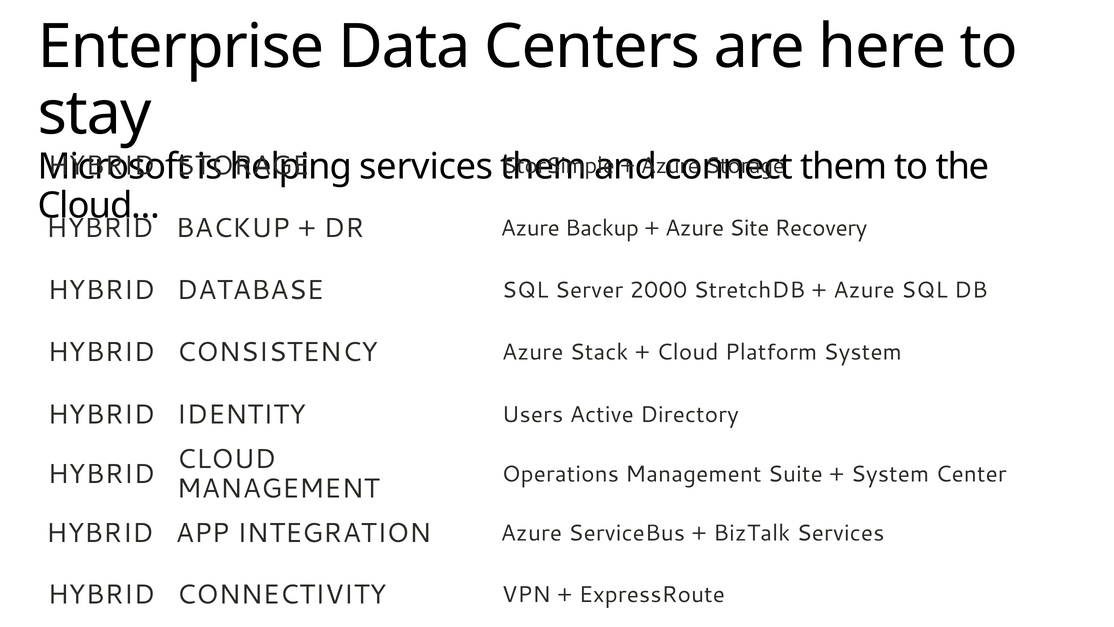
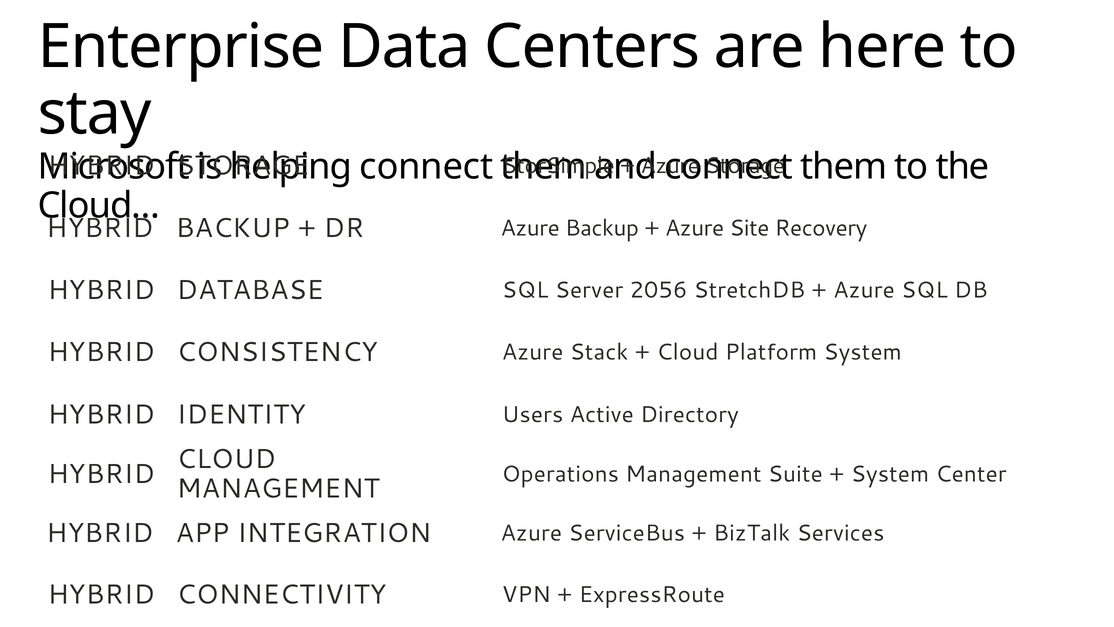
services at (426, 166): services -> connect
2000: 2000 -> 2056
